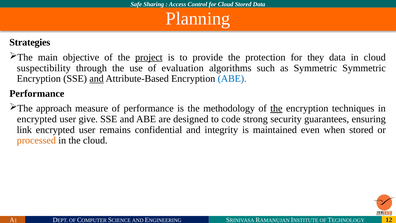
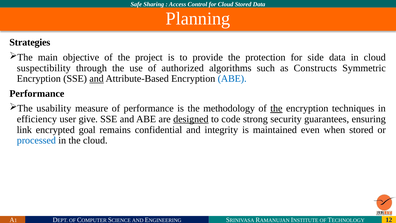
project underline: present -> none
they: they -> side
evaluation: evaluation -> authorized
as Symmetric: Symmetric -> Constructs
approach: approach -> usability
encrypted at (37, 119): encrypted -> efficiency
designed underline: none -> present
user at (87, 130): user -> goal
processed colour: orange -> blue
